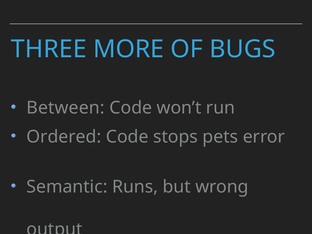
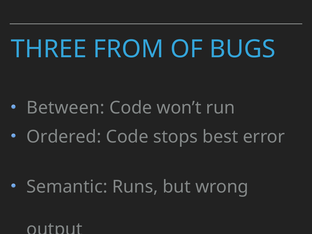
MORE: MORE -> FROM
pets: pets -> best
